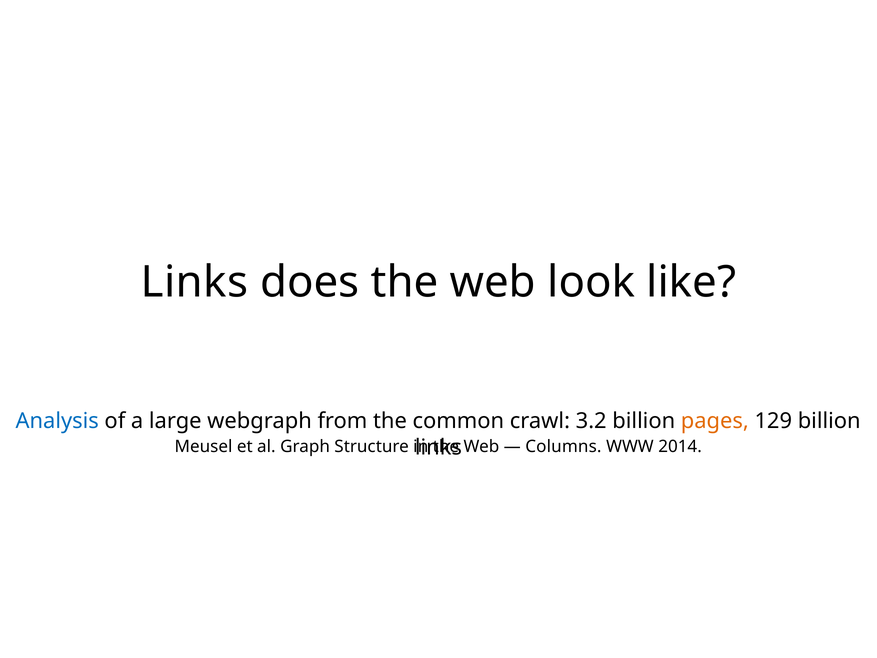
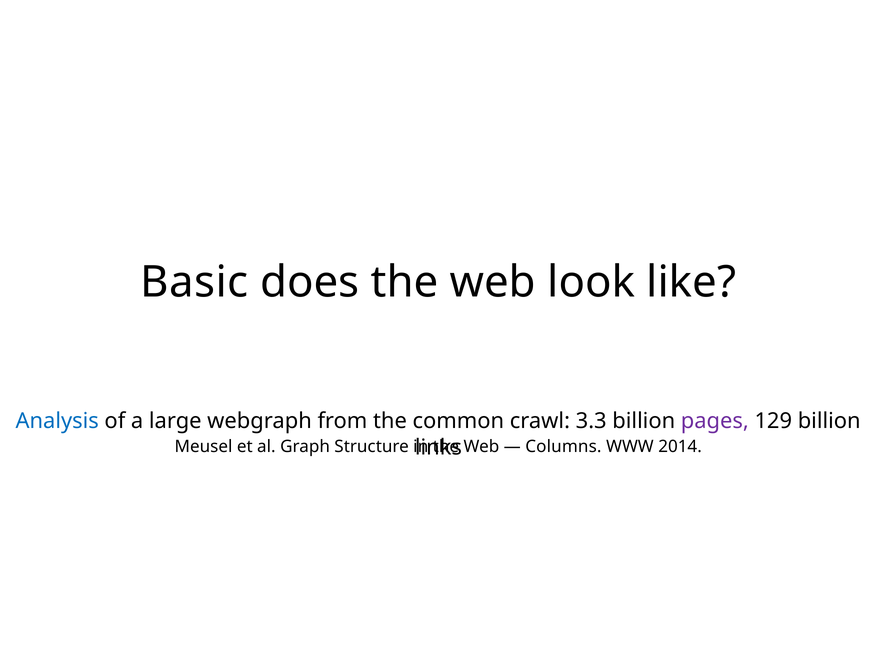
Links at (194, 282): Links -> Basic
3.2: 3.2 -> 3.3
pages colour: orange -> purple
